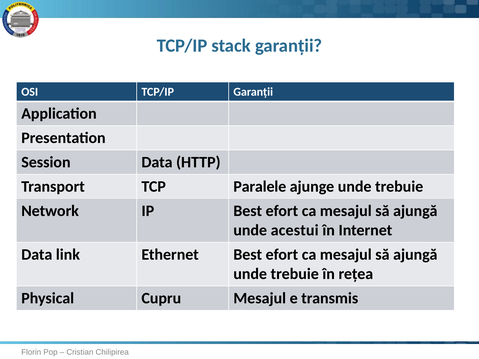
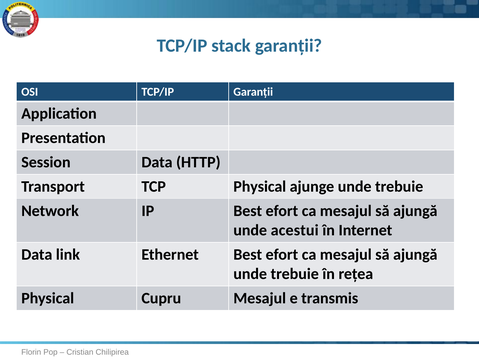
TCP Paralele: Paralele -> Physical
